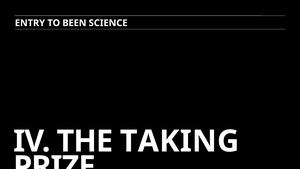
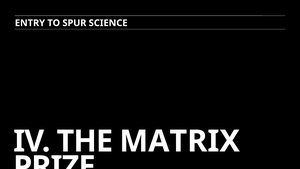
BEEN: BEEN -> SPUR
TAKING: TAKING -> MATRIX
